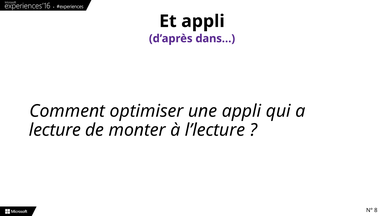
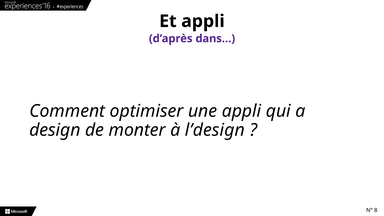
lecture: lecture -> design
l’lecture: l’lecture -> l’design
